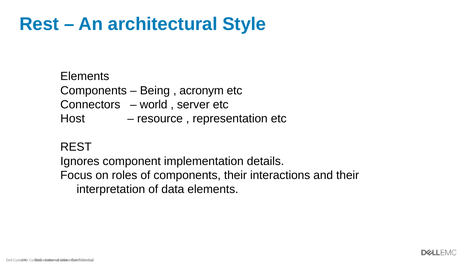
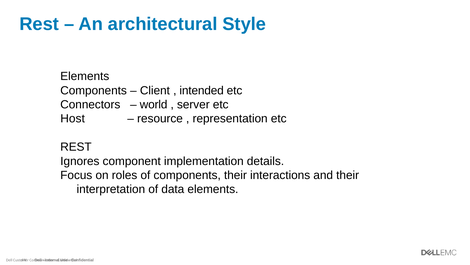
Being: Being -> Client
acronym: acronym -> intended
